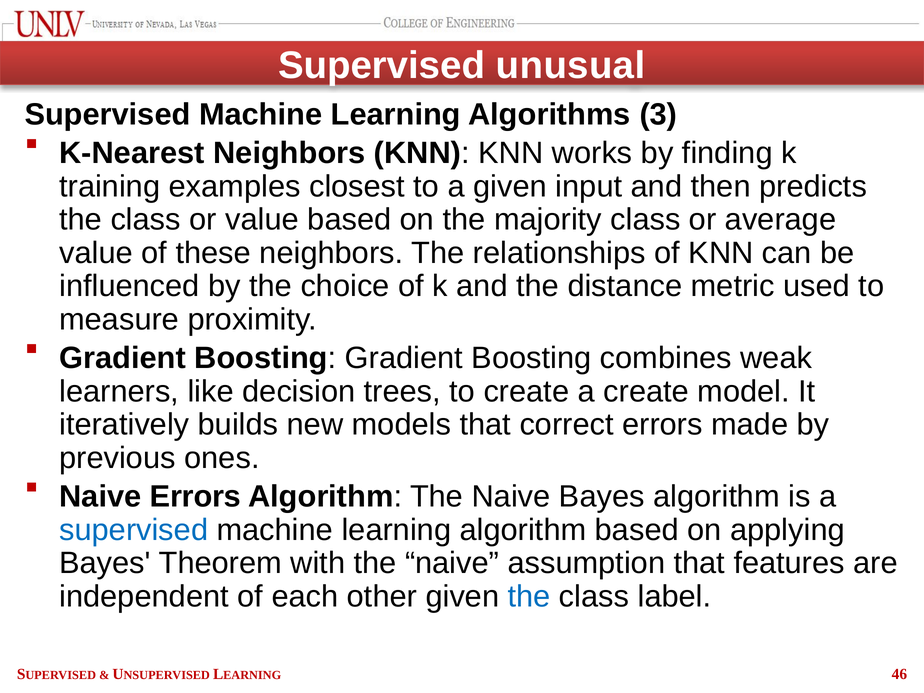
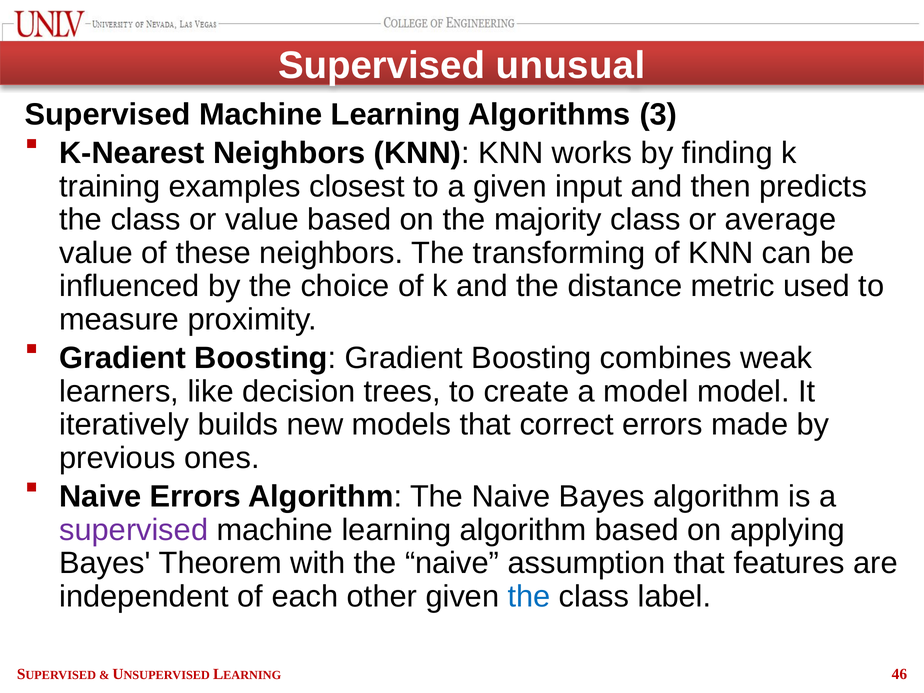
relationships: relationships -> transforming
a create: create -> model
supervised at (134, 530) colour: blue -> purple
